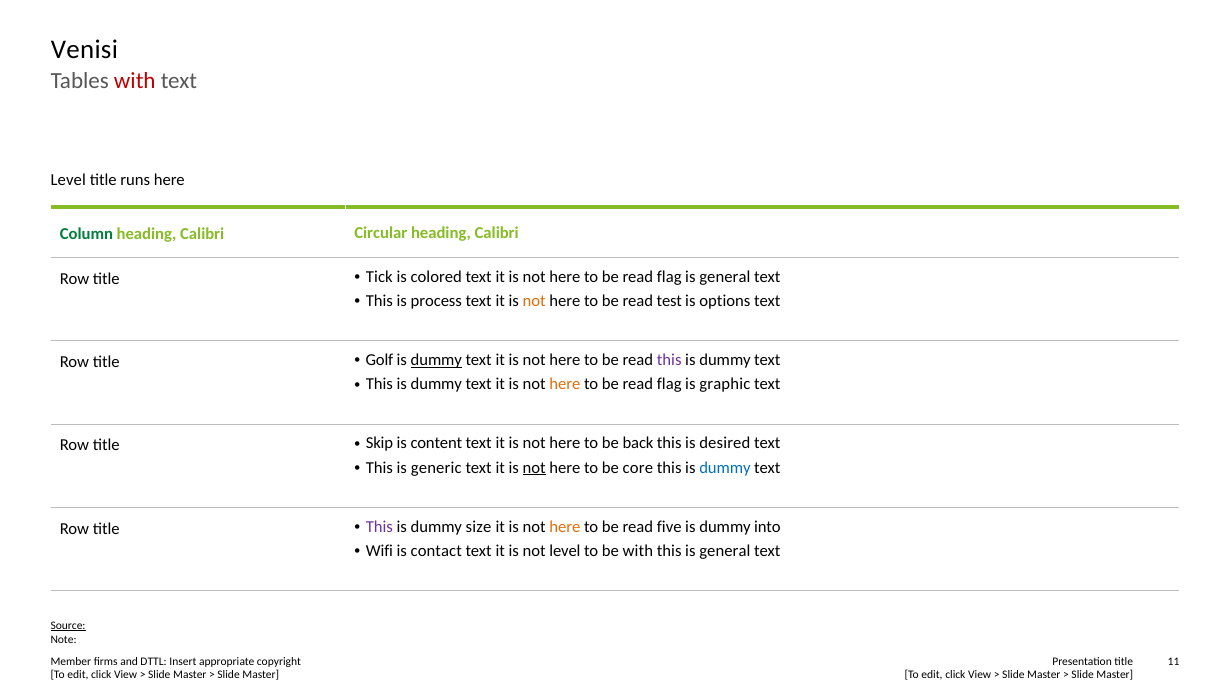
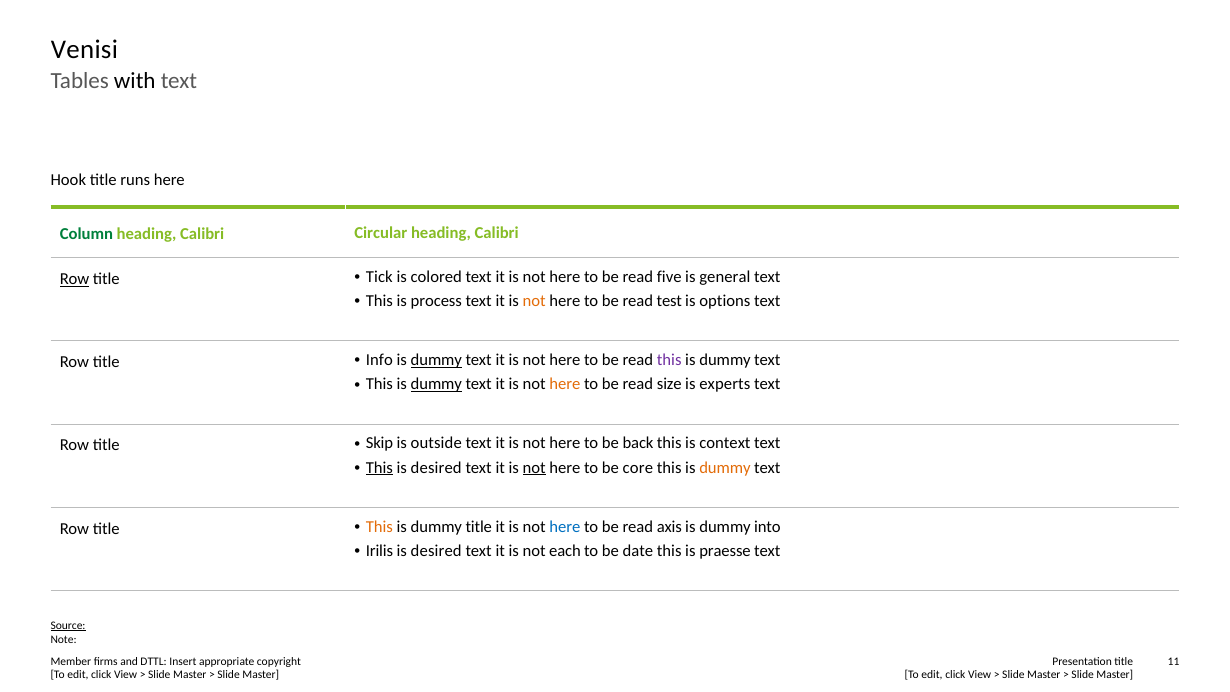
with at (135, 81) colour: red -> black
Level at (68, 180): Level -> Hook
Row at (75, 279) underline: none -> present
flag at (669, 277): flag -> five
Golf: Golf -> Info
dummy at (436, 384) underline: none -> present
flag at (669, 384): flag -> size
graphic: graphic -> experts
content: content -> outside
desired: desired -> context
This at (379, 468) underline: none -> present
generic at (436, 468): generic -> desired
dummy at (725, 468) colour: blue -> orange
This at (379, 527) colour: purple -> orange
dummy size: size -> title
here at (565, 527) colour: orange -> blue
five: five -> axis
Wifi: Wifi -> Irilis
contact at (436, 551): contact -> desired
not level: level -> each
be with: with -> date
this is general: general -> praesse
